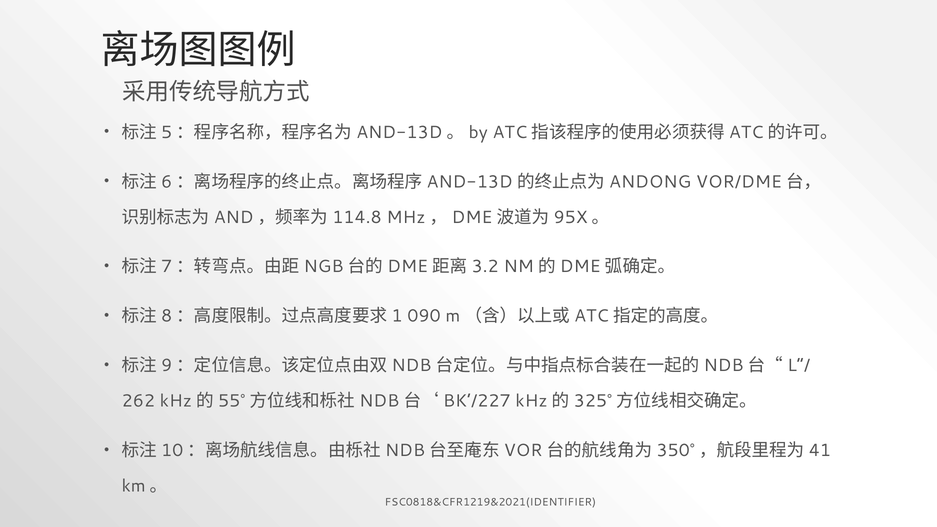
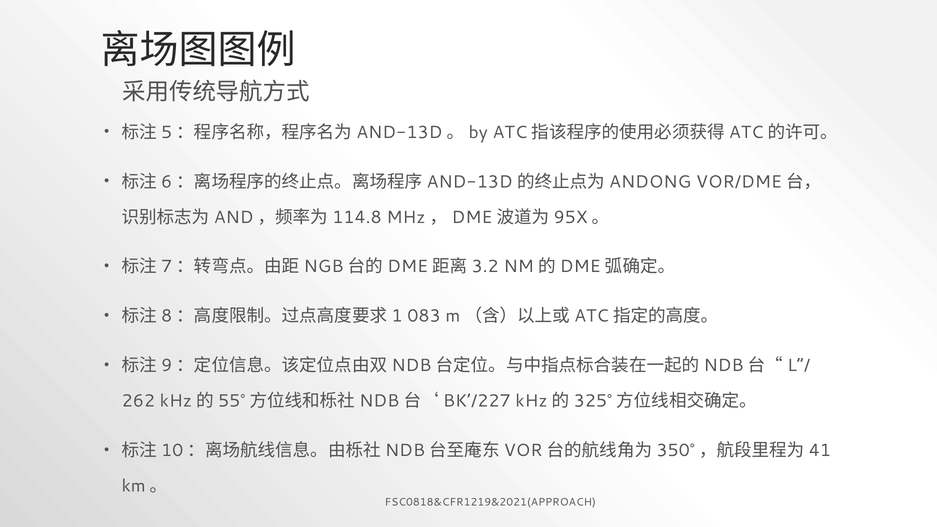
090: 090 -> 083
FSC0818&CFR1219&2021(IDENTIFIER: FSC0818&CFR1219&2021(IDENTIFIER -> FSC0818&CFR1219&2021(APPROACH
